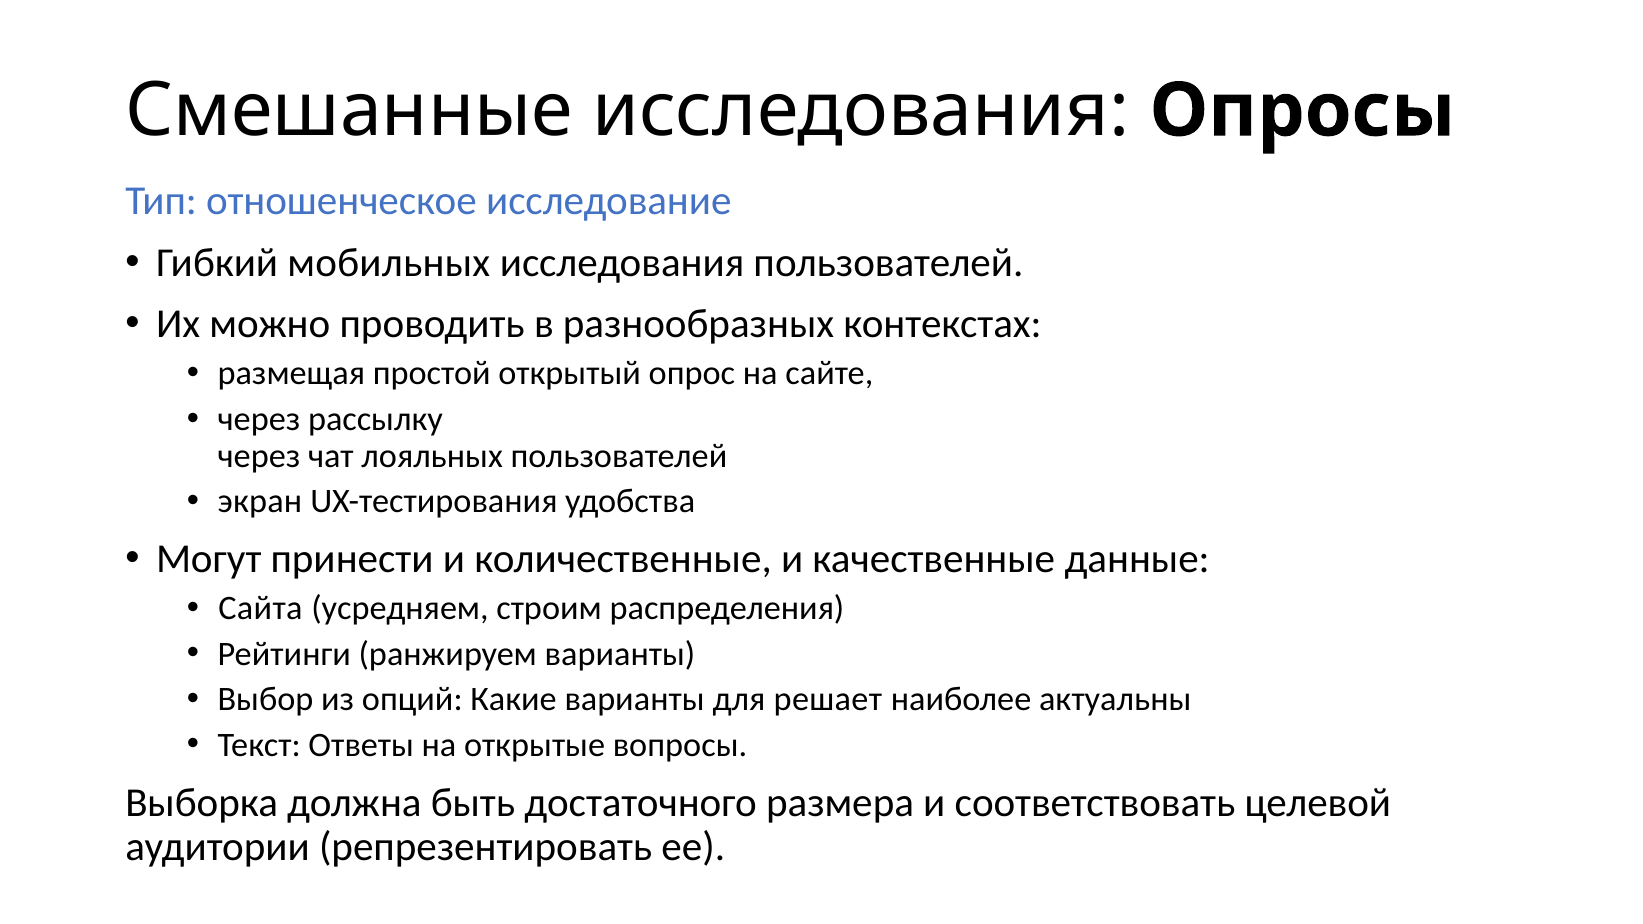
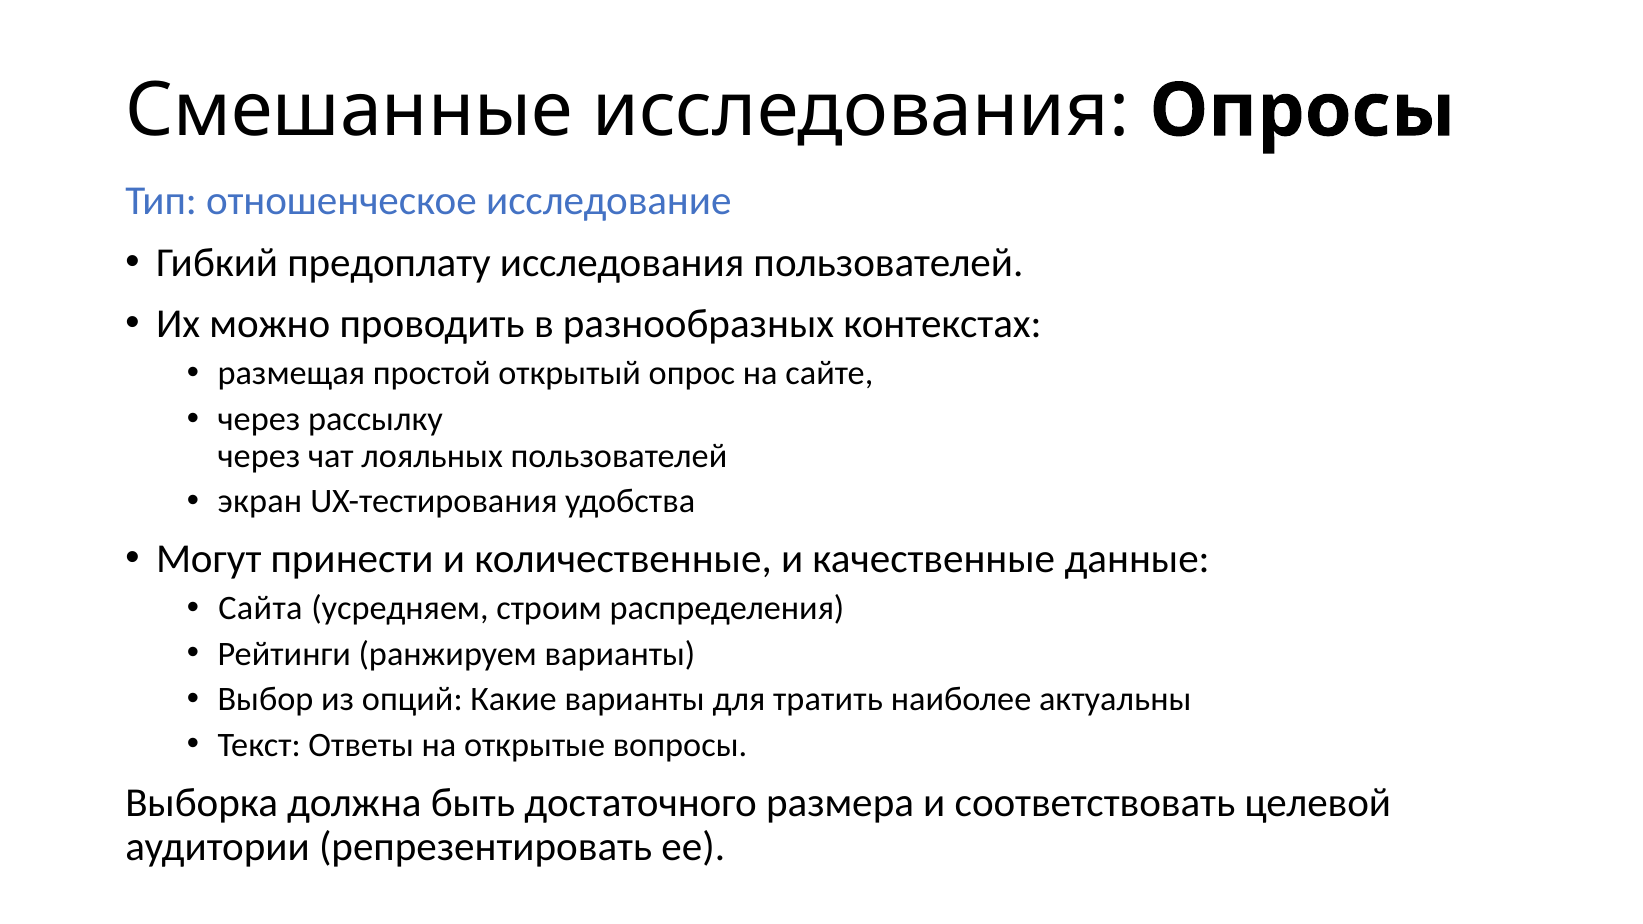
мобильных: мобильных -> предоплату
решает: решает -> тратить
